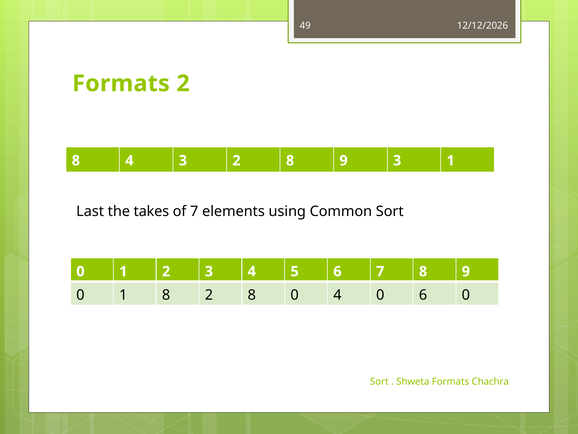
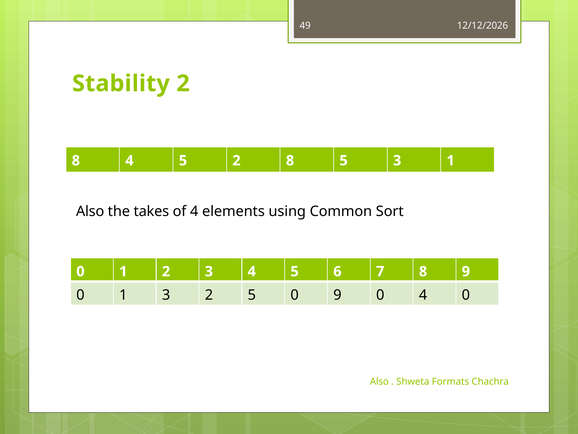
Formats at (121, 83): Formats -> Stability
8 4 3: 3 -> 5
2 8 9: 9 -> 5
Last at (90, 211): Last -> Also
of 7: 7 -> 4
1 8: 8 -> 3
8 at (252, 295): 8 -> 5
0 4: 4 -> 9
0 6: 6 -> 4
Sort at (379, 381): Sort -> Also
